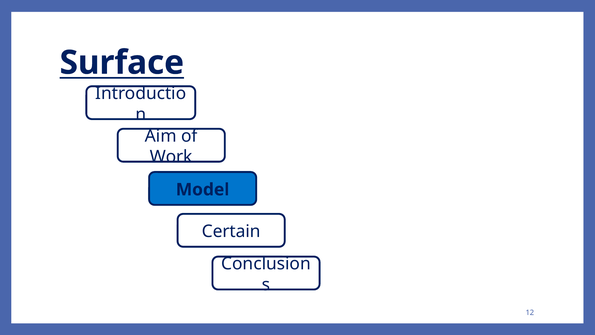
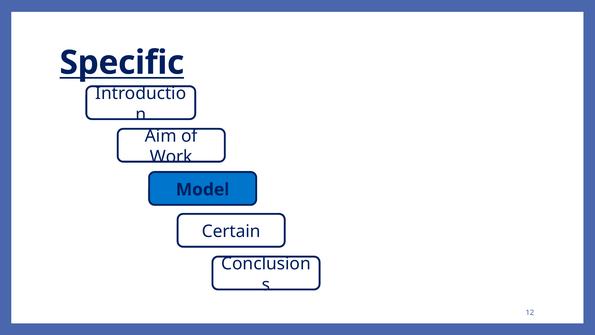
Surface: Surface -> Specific
